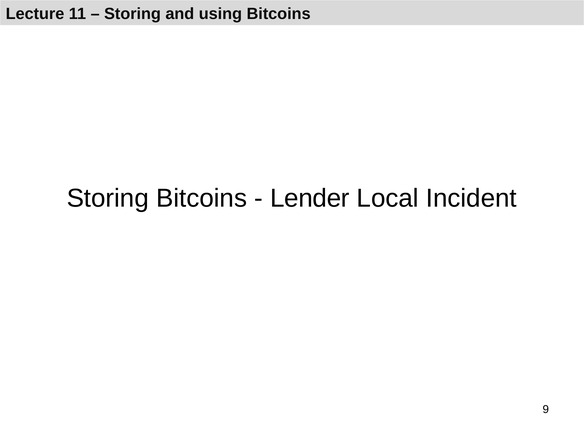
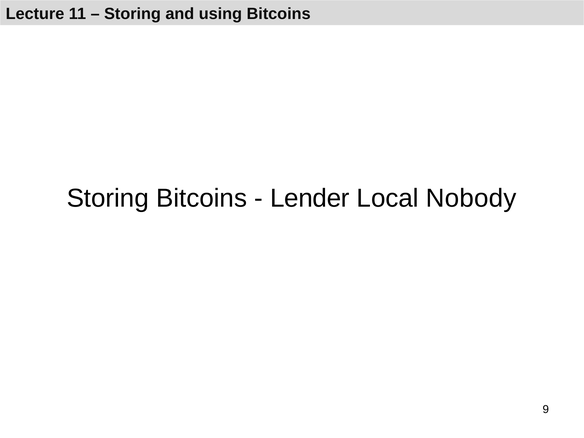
Incident: Incident -> Nobody
